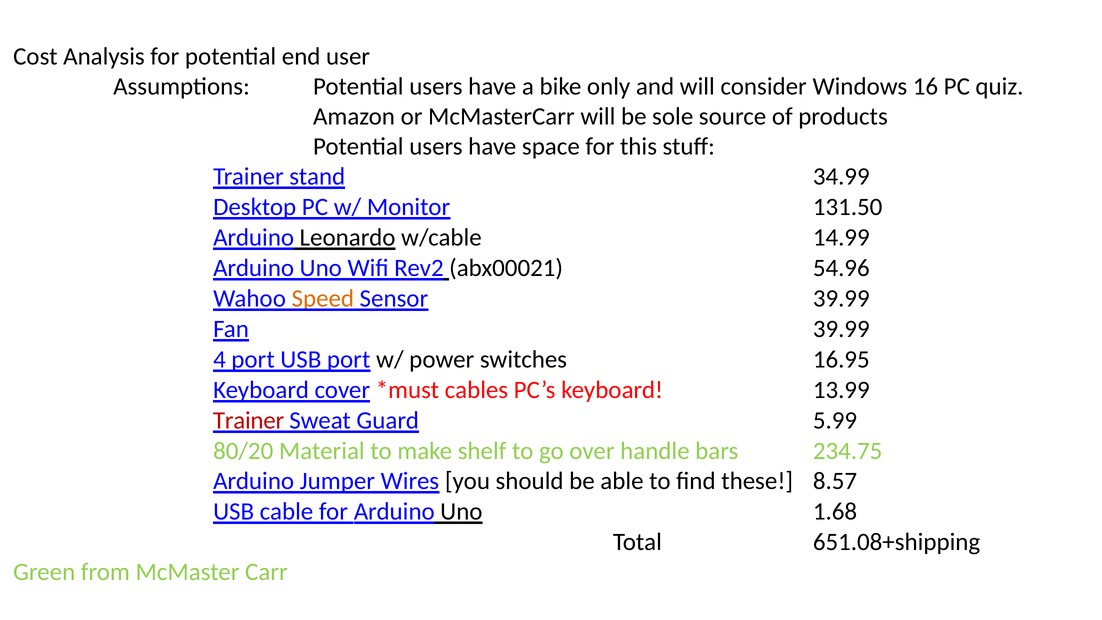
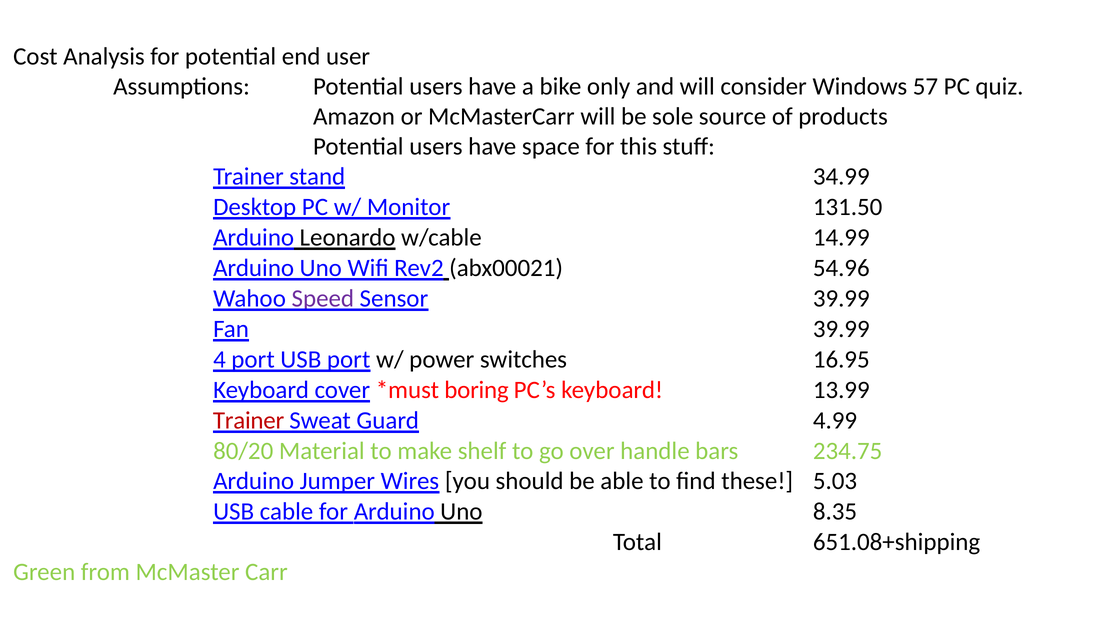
16: 16 -> 57
Speed colour: orange -> purple
cables: cables -> boring
5.99: 5.99 -> 4.99
8.57: 8.57 -> 5.03
1.68: 1.68 -> 8.35
